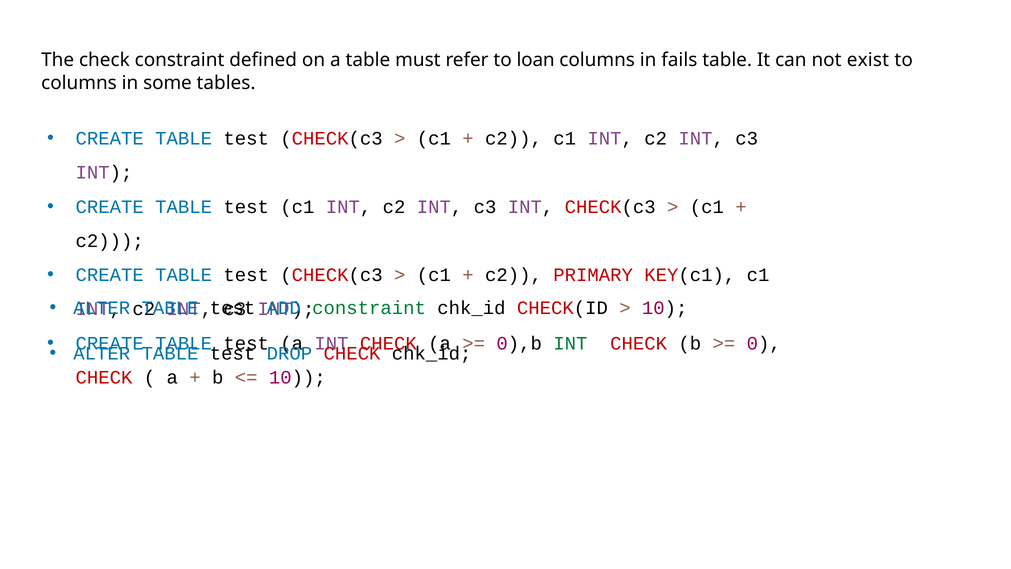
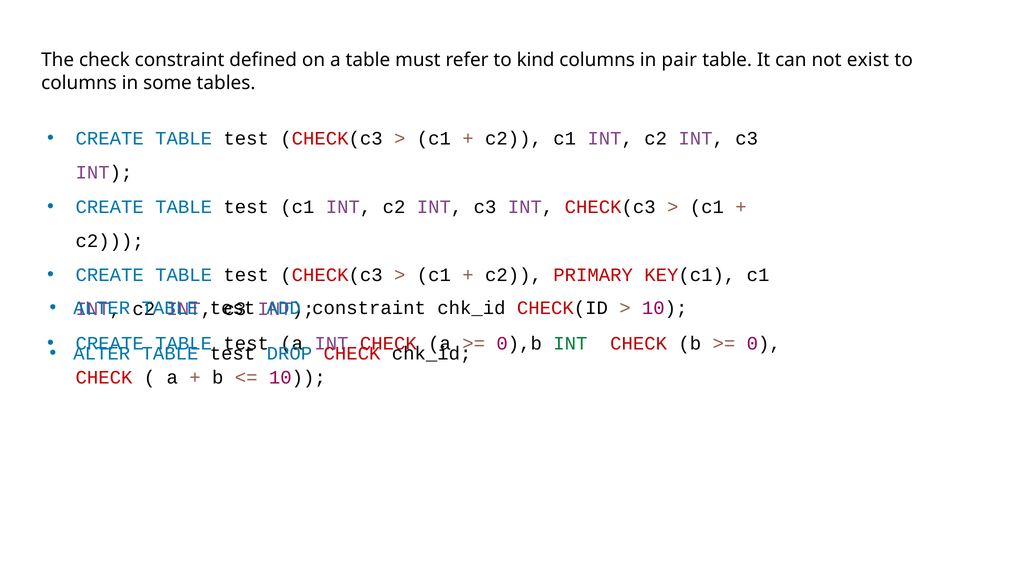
loan: loan -> kind
fails: fails -> pair
constraint at (369, 308) colour: green -> black
